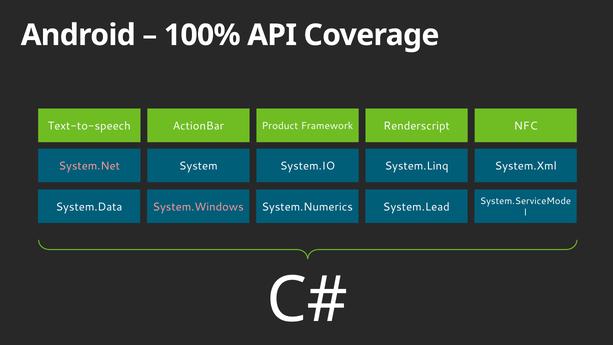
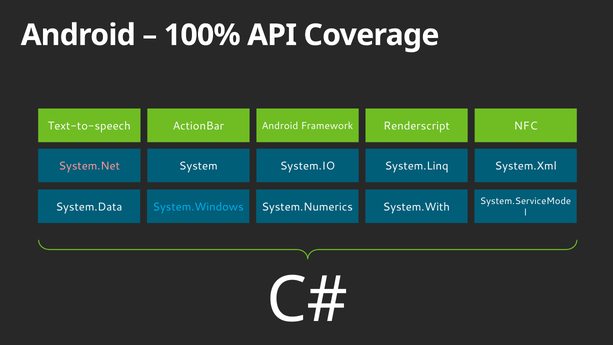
ActionBar Product: Product -> Android
System.Windows colour: pink -> light blue
System.Lead: System.Lead -> System.With
